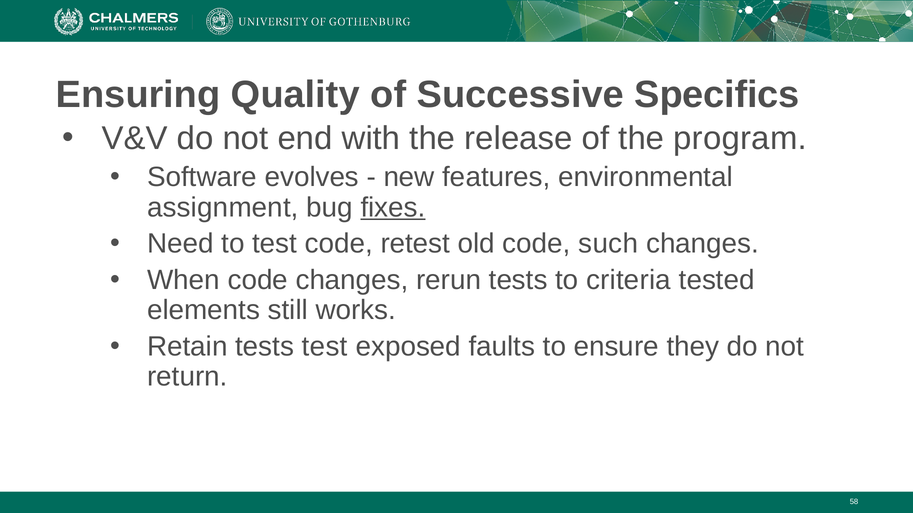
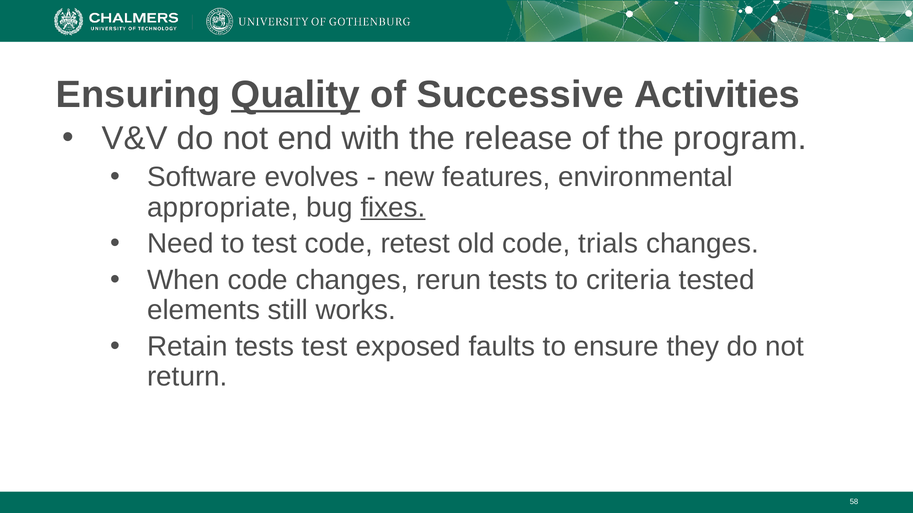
Quality underline: none -> present
Specifics: Specifics -> Activities
assignment: assignment -> appropriate
such: such -> trials
